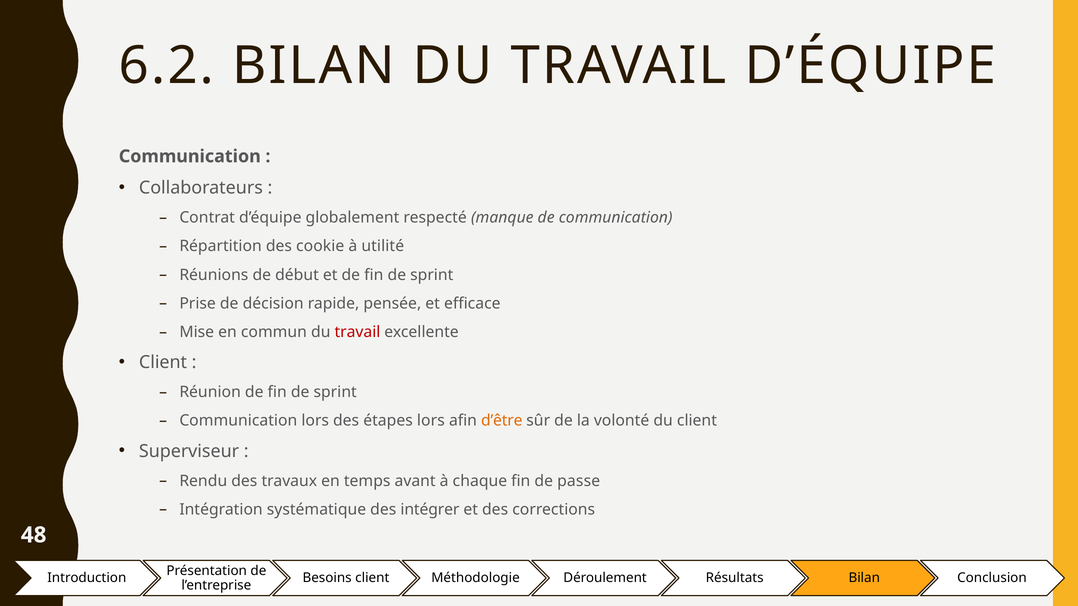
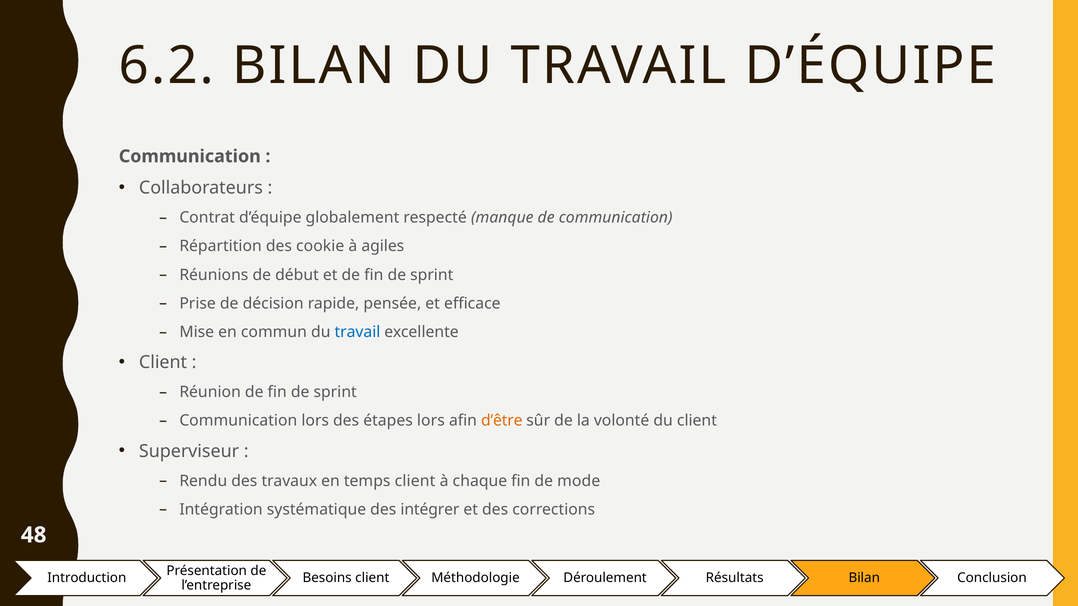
utilité: utilité -> agiles
travail at (357, 332) colour: red -> blue
temps avant: avant -> client
passe: passe -> mode
